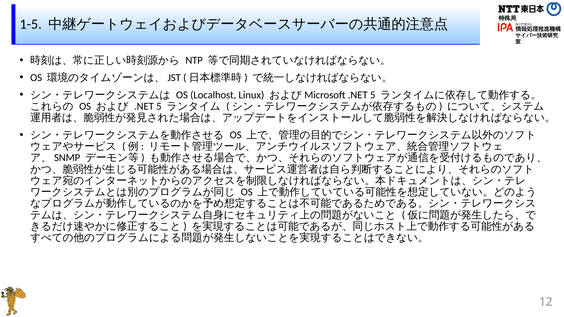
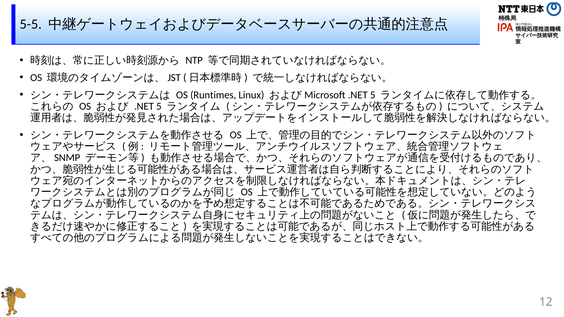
1-5: 1-5 -> 5-5
Localhost: Localhost -> Runtimes
